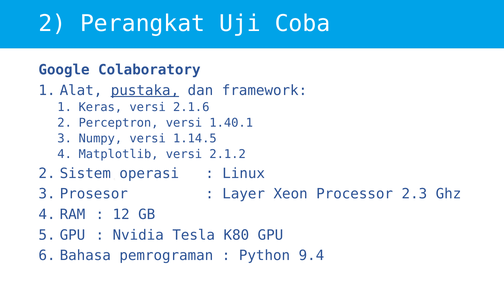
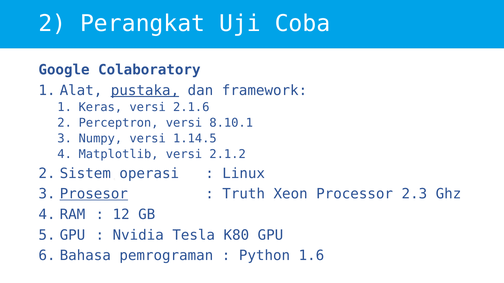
1.40.1: 1.40.1 -> 8.10.1
Prosesor underline: none -> present
Layer: Layer -> Truth
9.4: 9.4 -> 1.6
